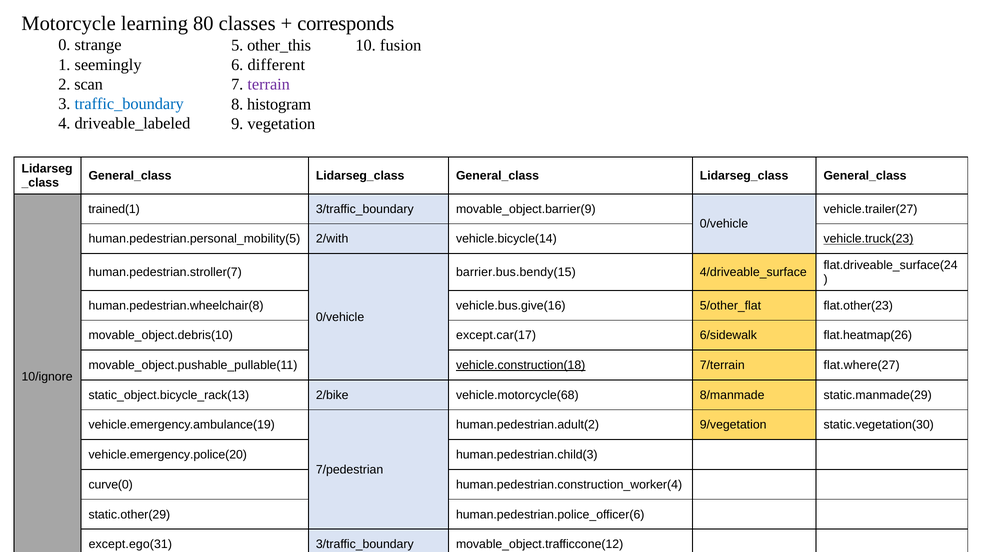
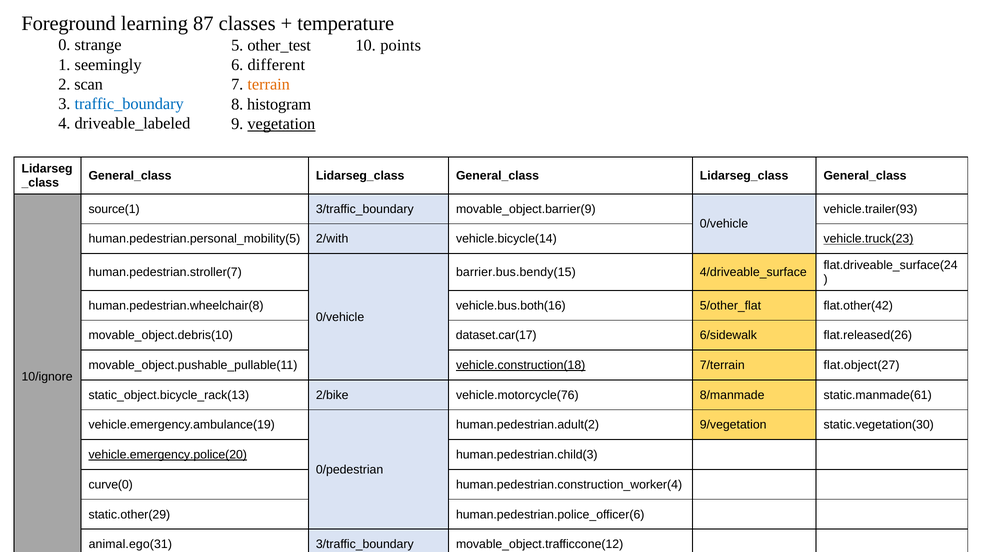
Motorcycle: Motorcycle -> Foreground
80: 80 -> 87
corresponds: corresponds -> temperature
other_this: other_this -> other_test
fusion: fusion -> points
terrain colour: purple -> orange
vegetation underline: none -> present
trained(1: trained(1 -> source(1
vehicle.trailer(27: vehicle.trailer(27 -> vehicle.trailer(93
vehicle.bus.give(16: vehicle.bus.give(16 -> vehicle.bus.both(16
flat.other(23: flat.other(23 -> flat.other(42
except.car(17: except.car(17 -> dataset.car(17
flat.heatmap(26: flat.heatmap(26 -> flat.released(26
flat.where(27: flat.where(27 -> flat.object(27
vehicle.motorcycle(68: vehicle.motorcycle(68 -> vehicle.motorcycle(76
static.manmade(29: static.manmade(29 -> static.manmade(61
vehicle.emergency.police(20 underline: none -> present
7/pedestrian: 7/pedestrian -> 0/pedestrian
except.ego(31: except.ego(31 -> animal.ego(31
